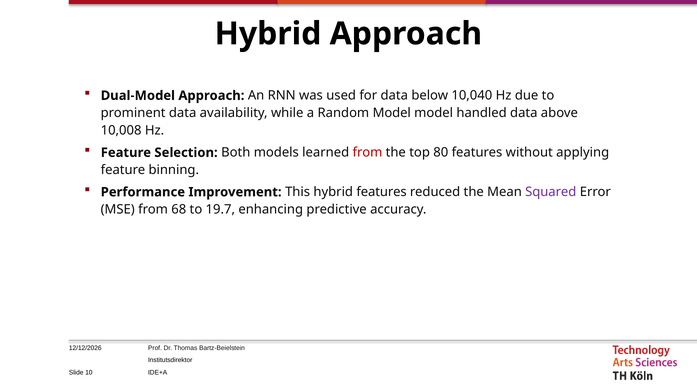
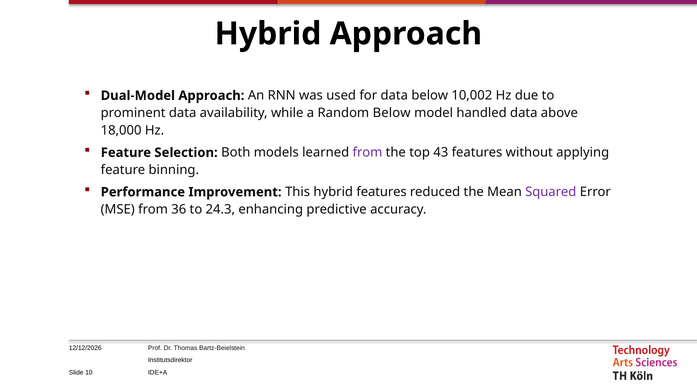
10,040: 10,040 -> 10,002
Random Model: Model -> Below
10,008: 10,008 -> 18,000
from at (367, 153) colour: red -> purple
80: 80 -> 43
68: 68 -> 36
19.7: 19.7 -> 24.3
